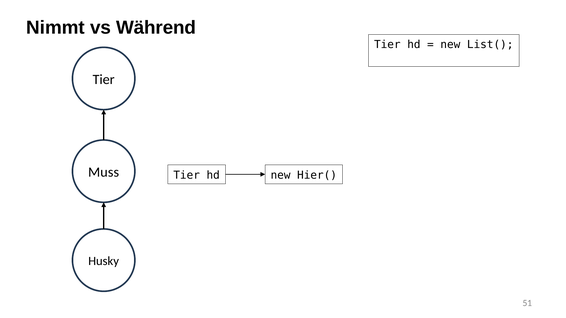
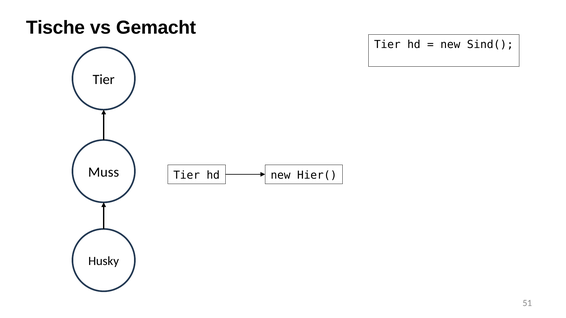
Nimmt: Nimmt -> Tische
Während: Während -> Gemacht
List(: List( -> Sind(
